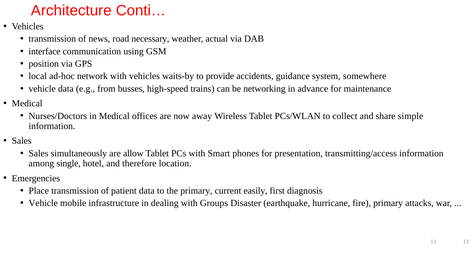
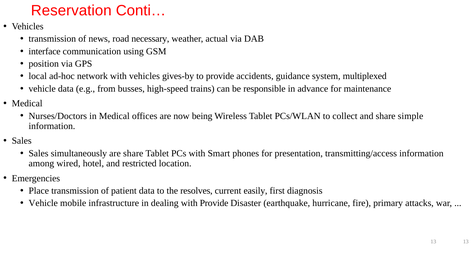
Architecture: Architecture -> Reservation
waits-by: waits-by -> gives-by
somewhere: somewhere -> multiplexed
networking: networking -> responsible
away: away -> being
are allow: allow -> share
single: single -> wired
therefore: therefore -> restricted
the primary: primary -> resolves
with Groups: Groups -> Provide
